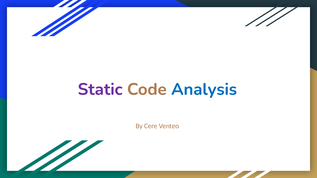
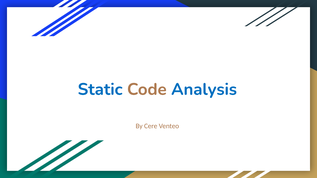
Static colour: purple -> blue
